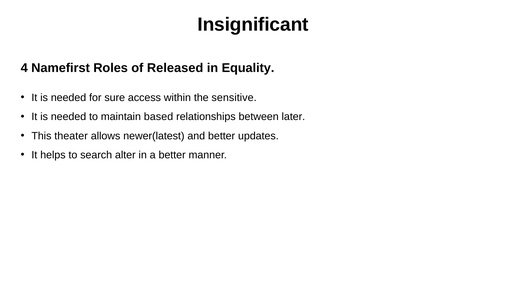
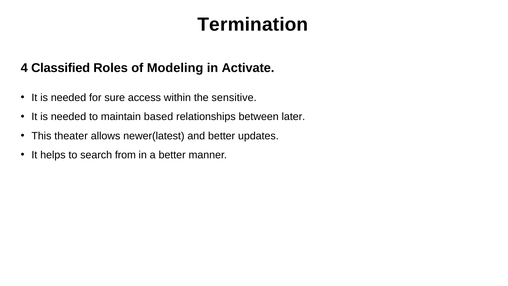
Insignificant: Insignificant -> Termination
Namefirst: Namefirst -> Classified
Released: Released -> Modeling
Equality: Equality -> Activate
alter: alter -> from
